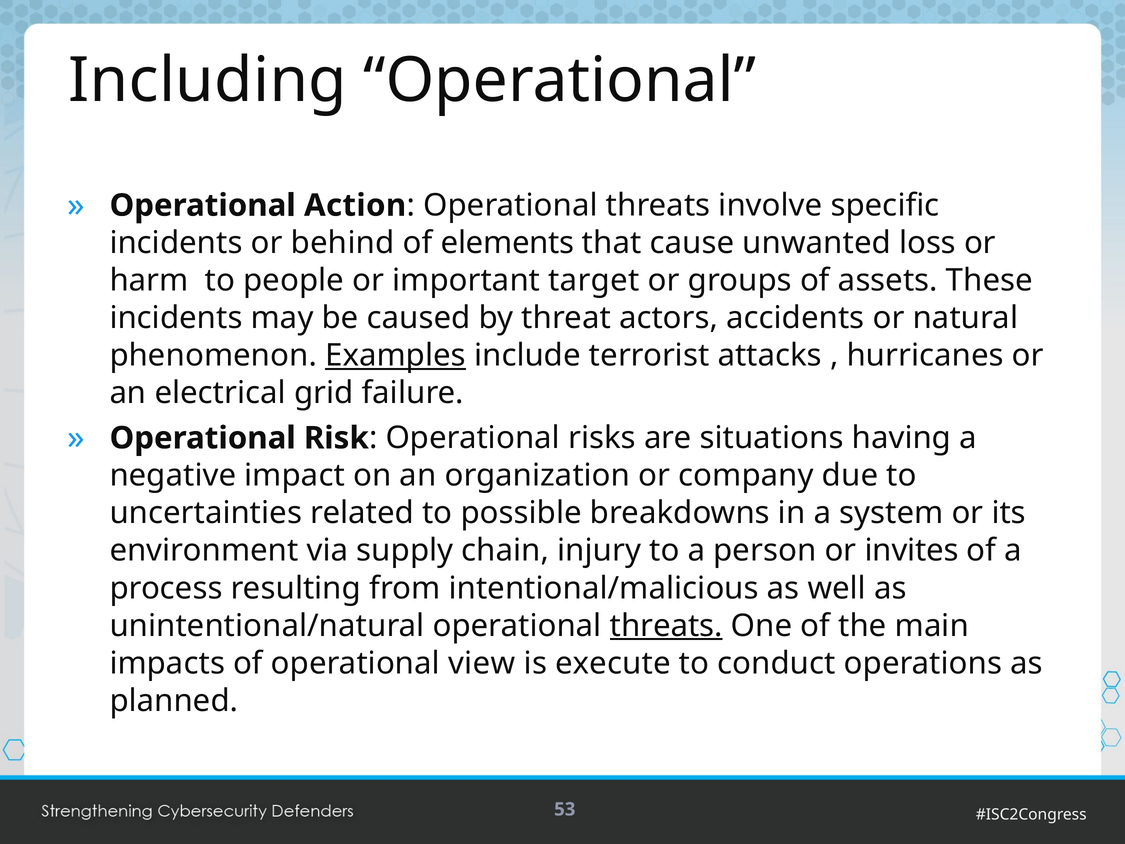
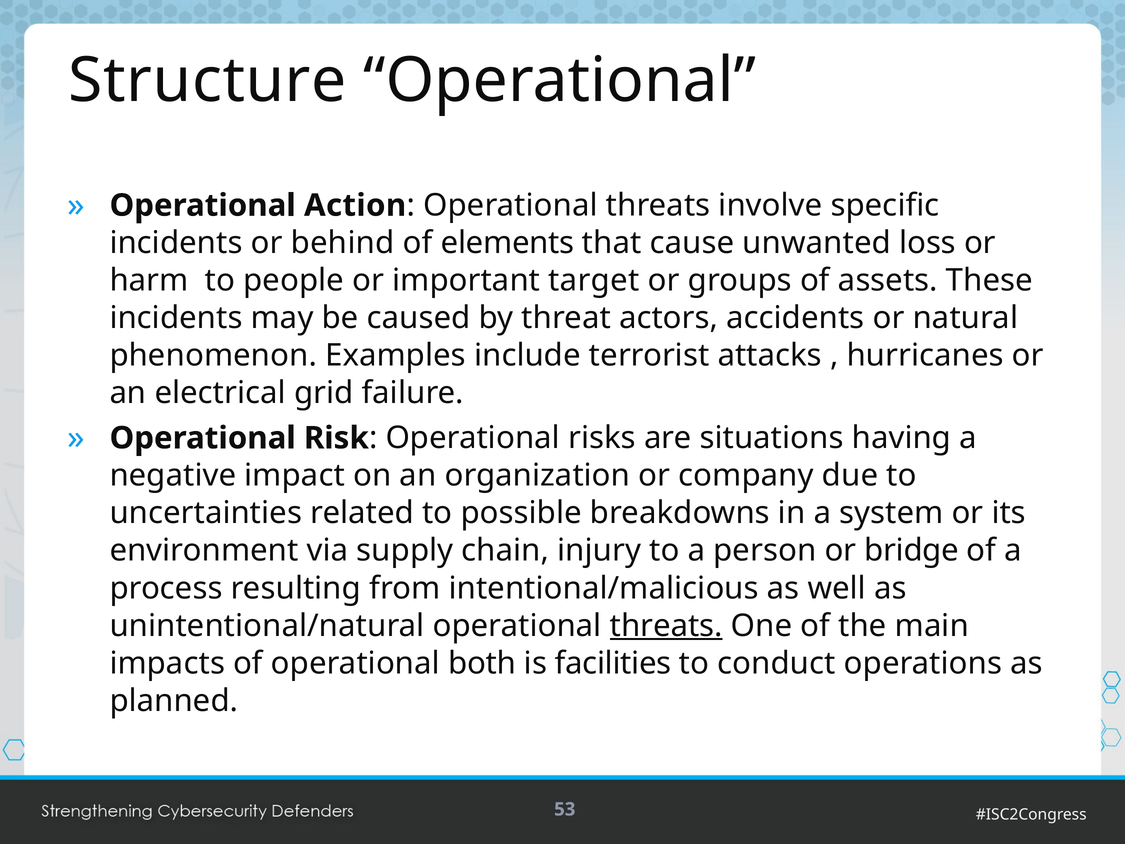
Including: Including -> Structure
Examples underline: present -> none
invites: invites -> bridge
view: view -> both
execute: execute -> facilities
